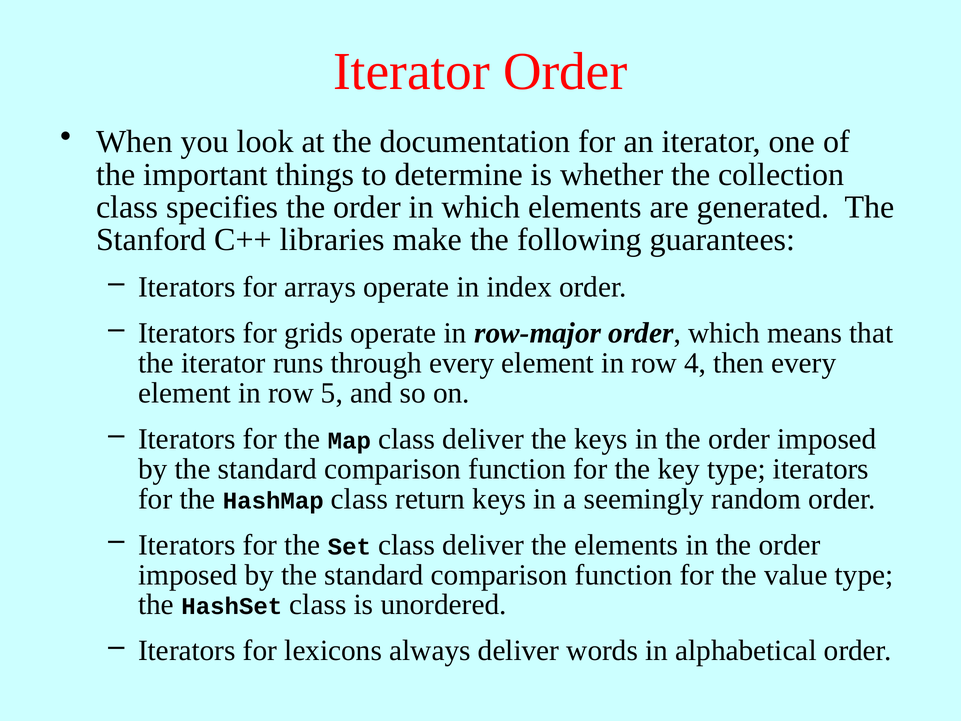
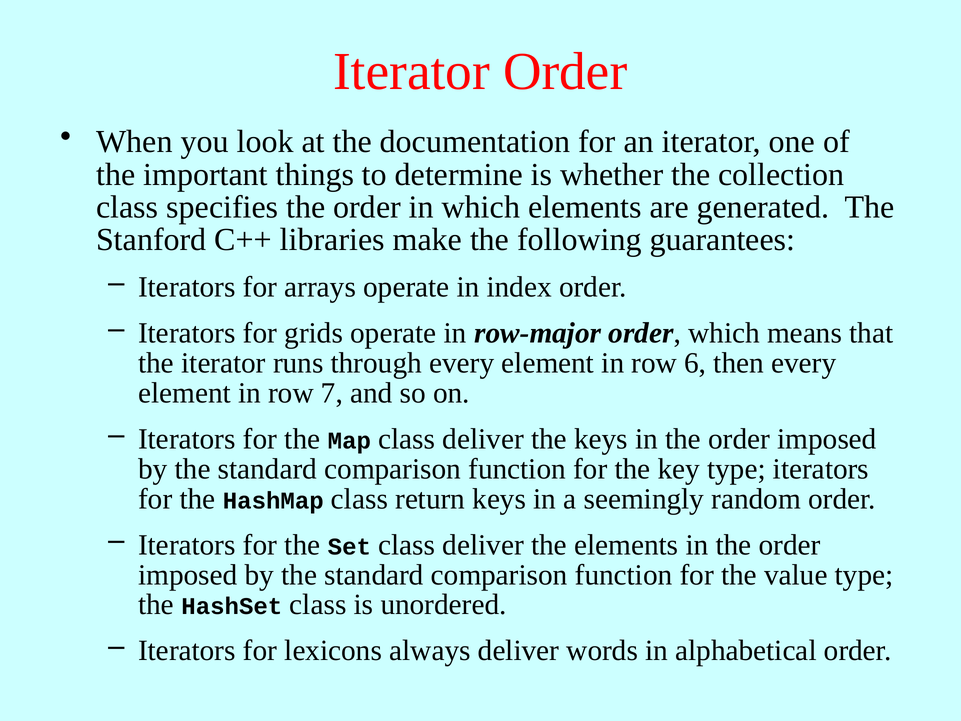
4: 4 -> 6
5: 5 -> 7
